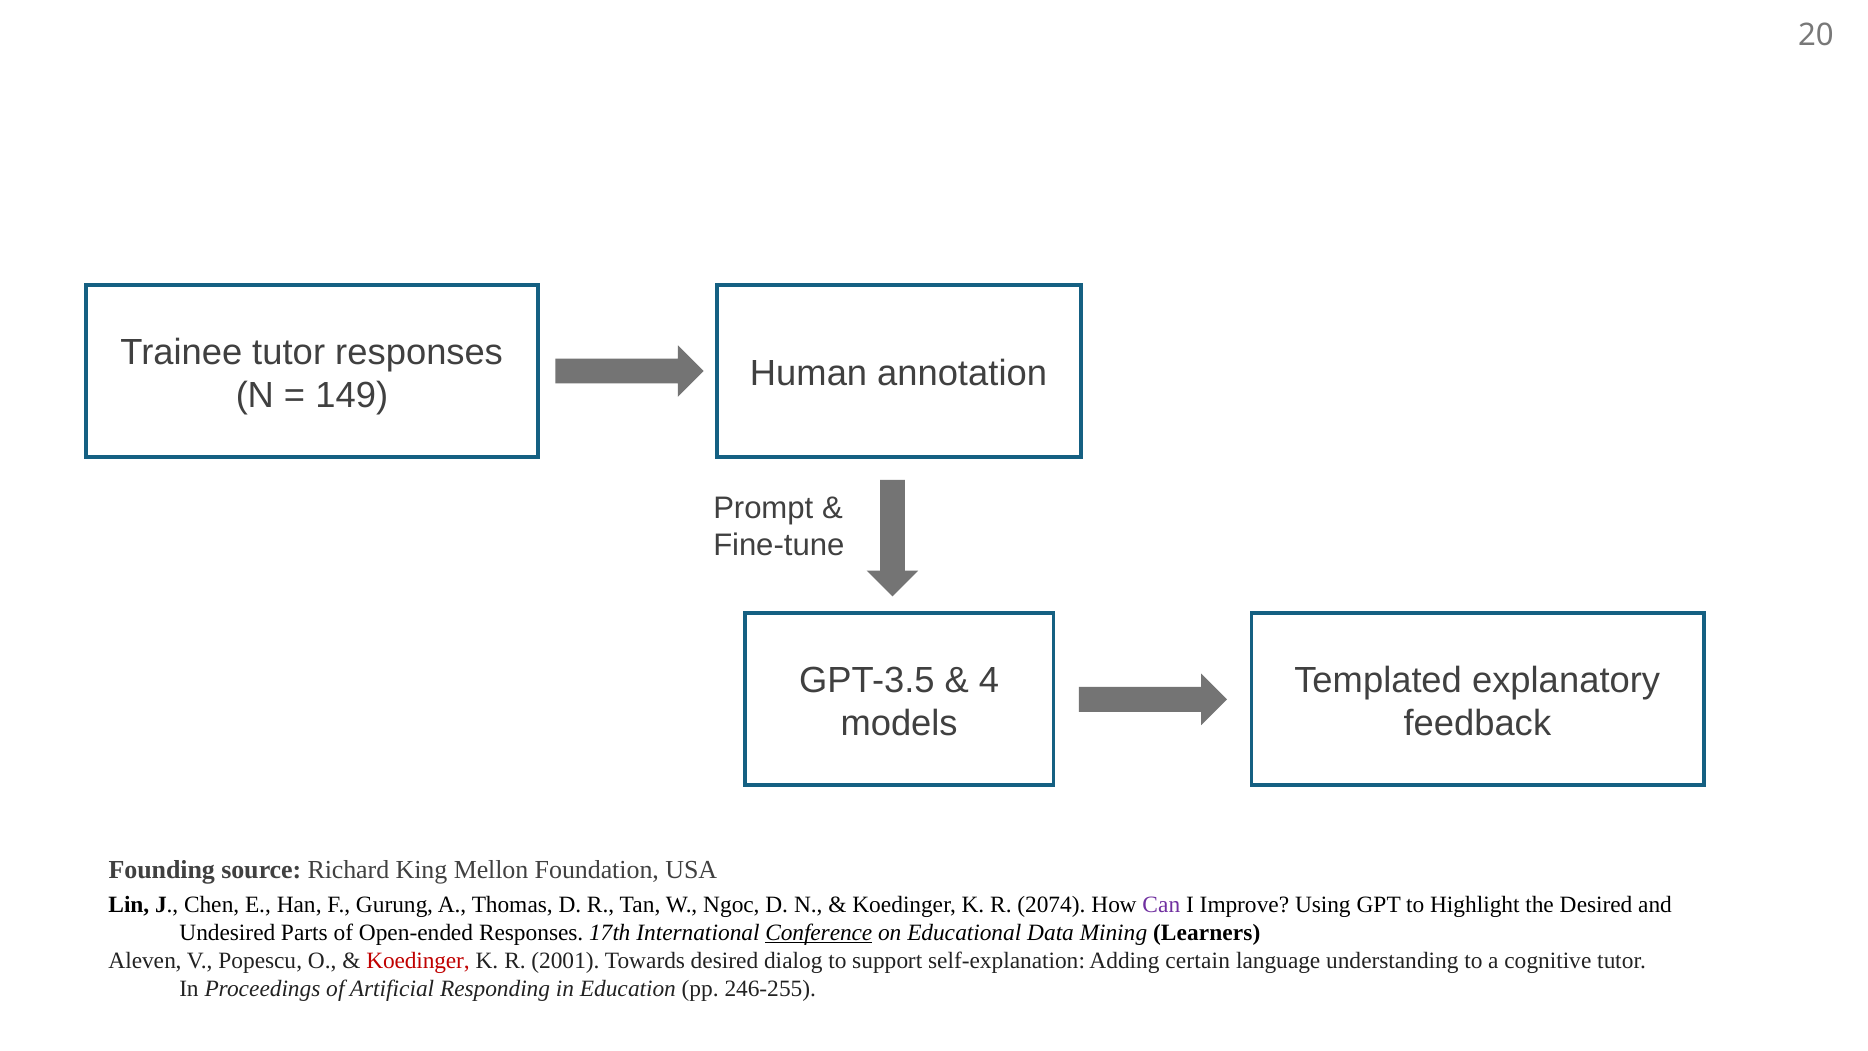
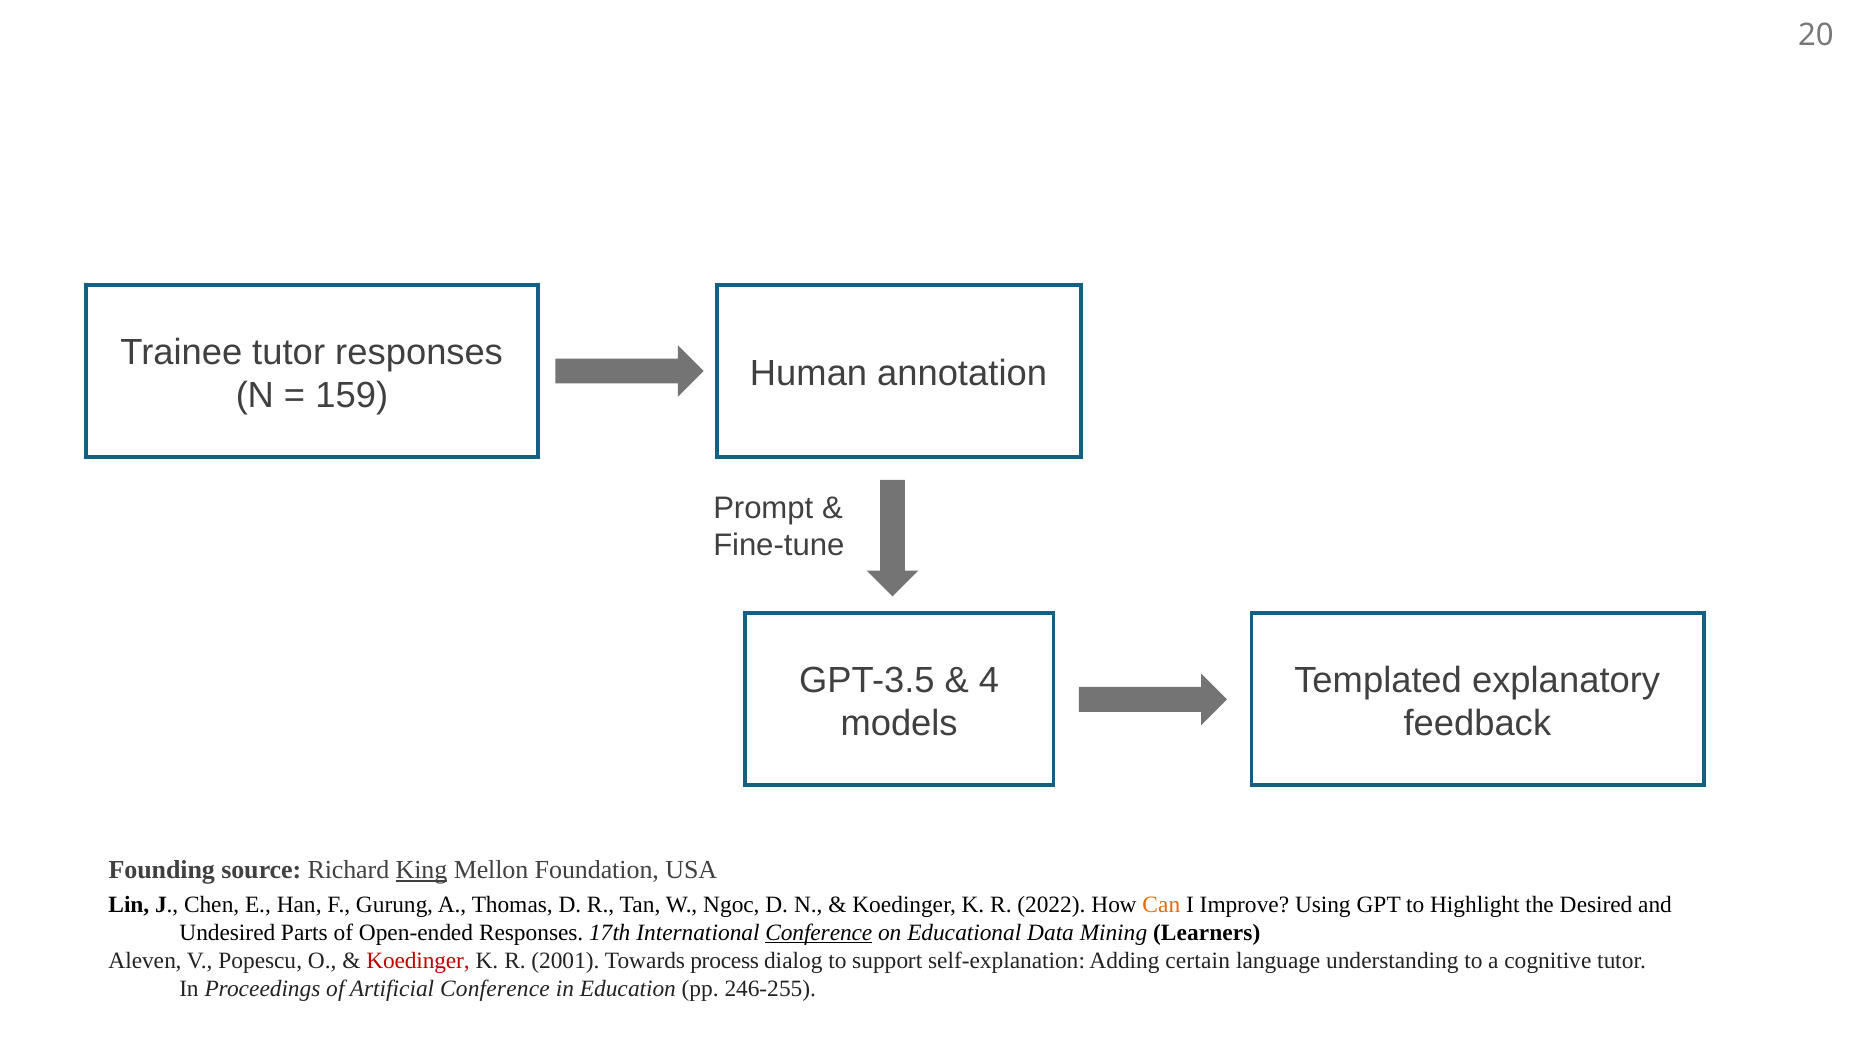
149: 149 -> 159
King underline: none -> present
2074: 2074 -> 2022
Can colour: purple -> orange
Towards desired: desired -> process
Artificial Responding: Responding -> Conference
